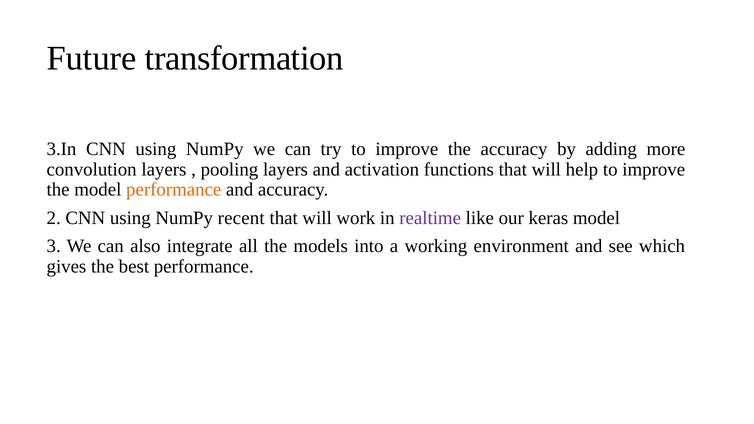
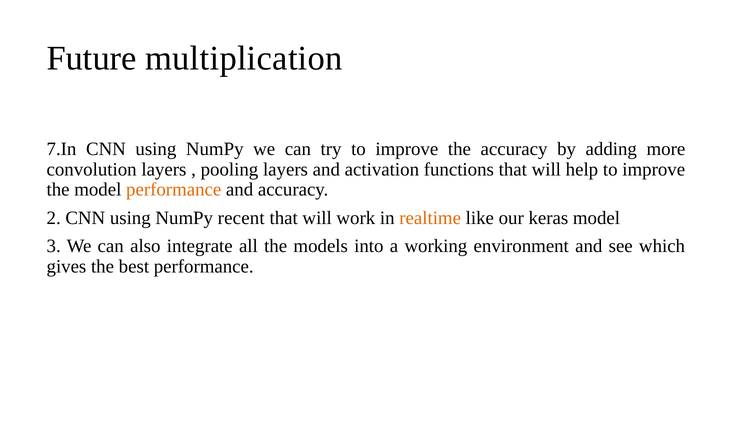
transformation: transformation -> multiplication
3.In: 3.In -> 7.In
realtime colour: purple -> orange
